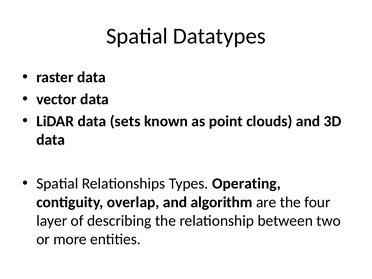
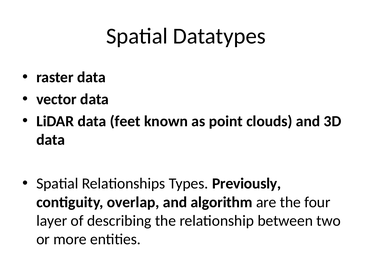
sets: sets -> feet
Operating: Operating -> Previously
